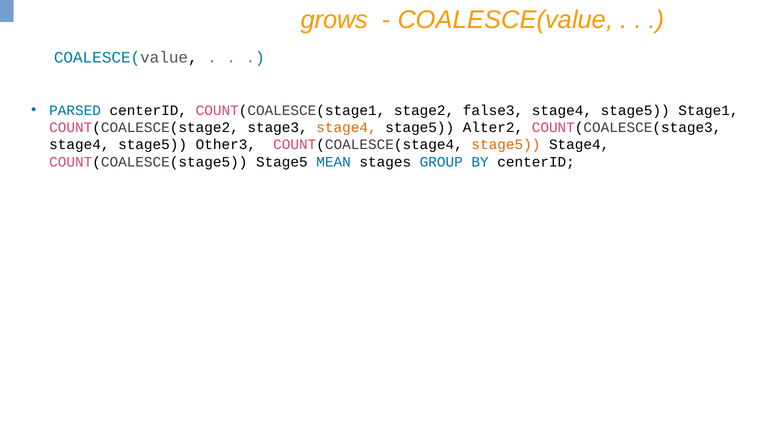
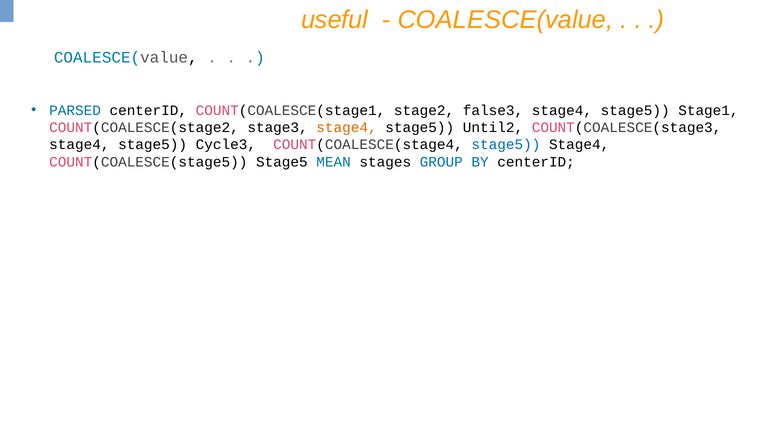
grows: grows -> useful
Alter2: Alter2 -> Until2
Other3: Other3 -> Cycle3
stage5 at (506, 145) colour: orange -> blue
